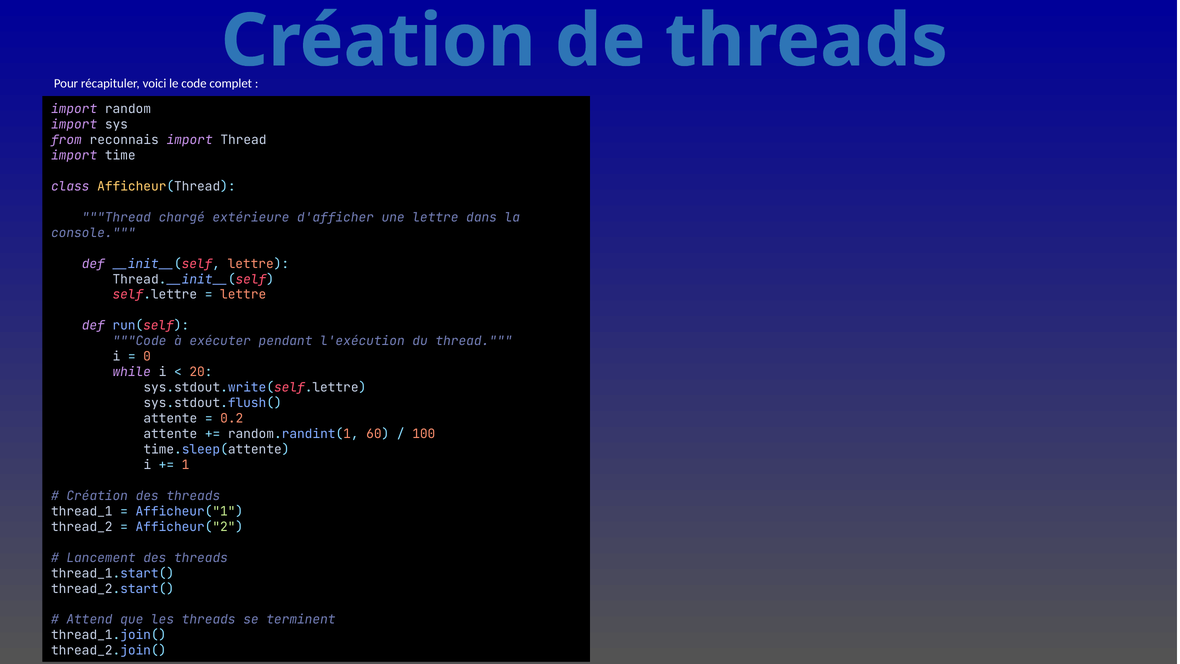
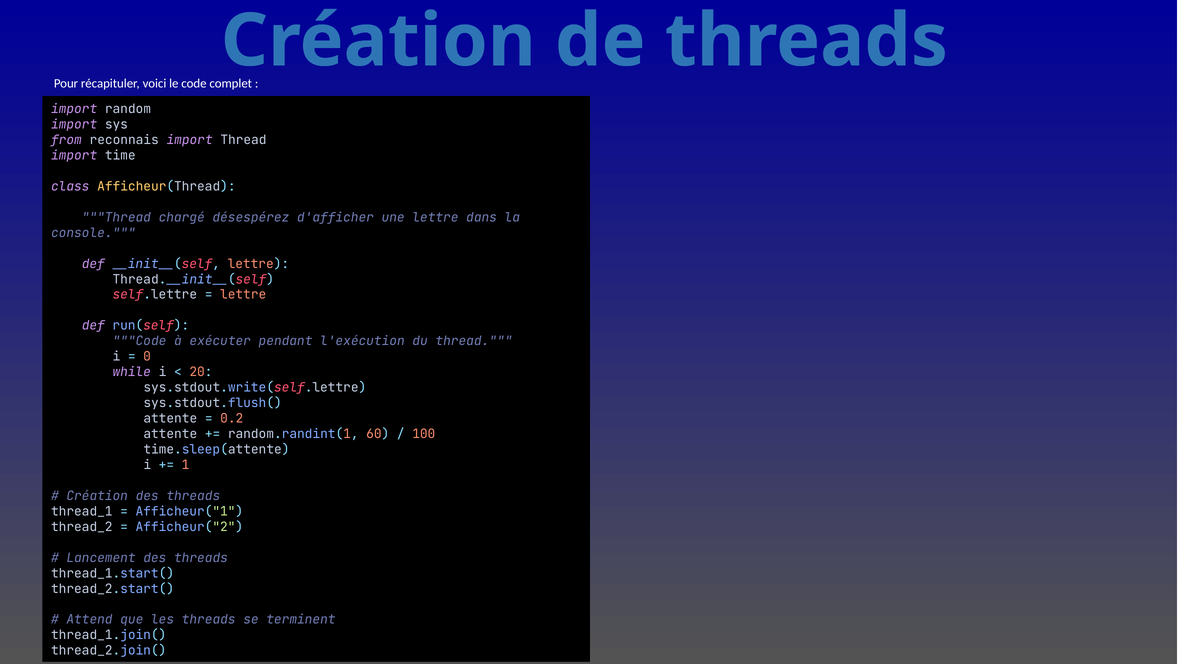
extérieure: extérieure -> désespérez
